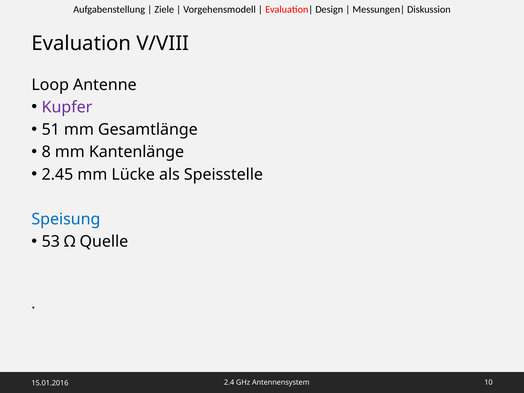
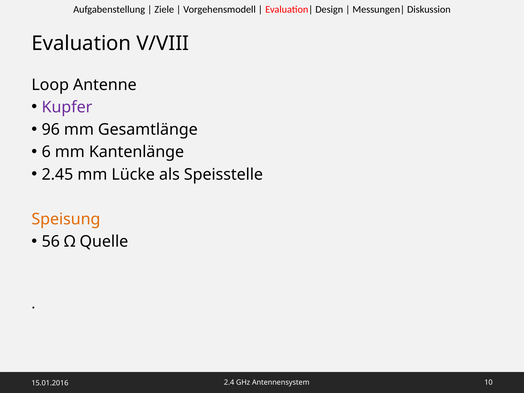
51: 51 -> 96
8: 8 -> 6
Speisung colour: blue -> orange
53: 53 -> 56
